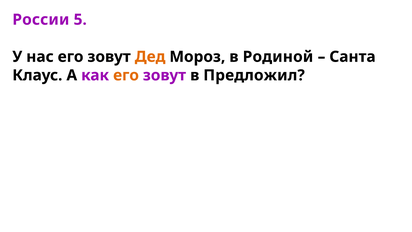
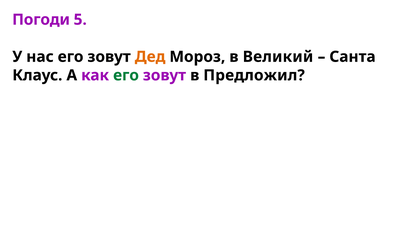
России: России -> Погоди
Родиной: Родиной -> Великий
его at (126, 75) colour: orange -> green
